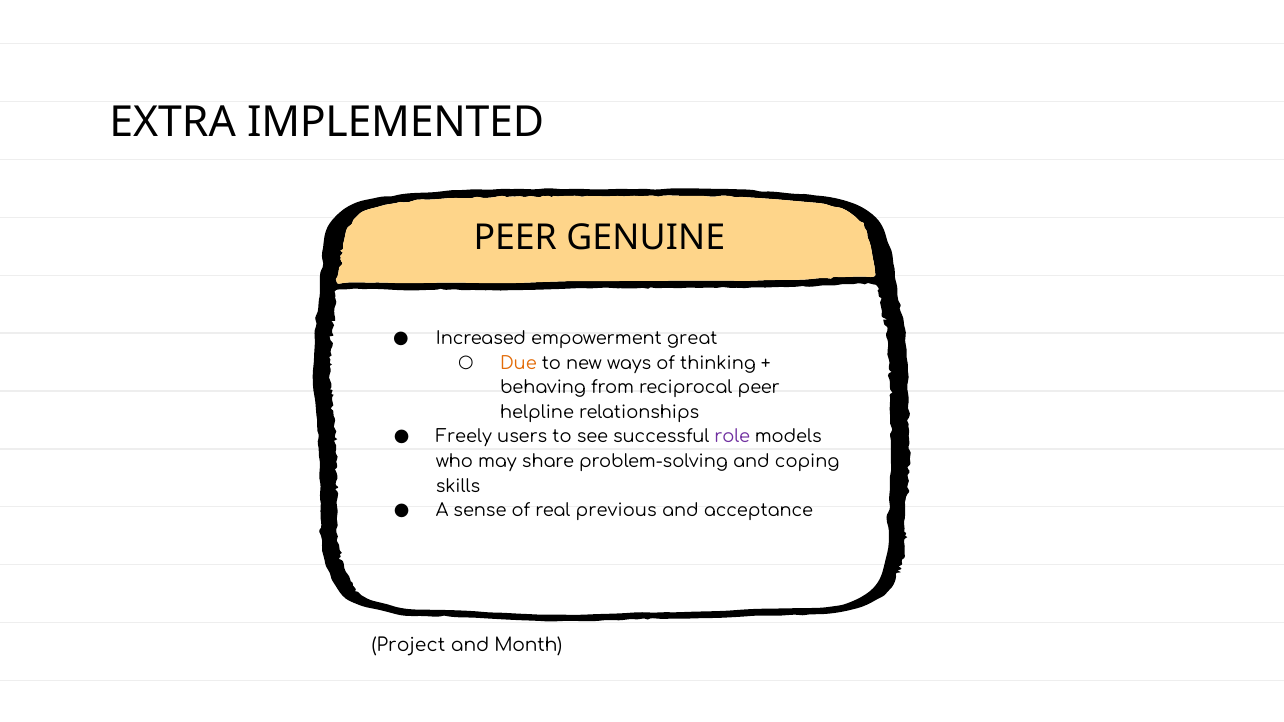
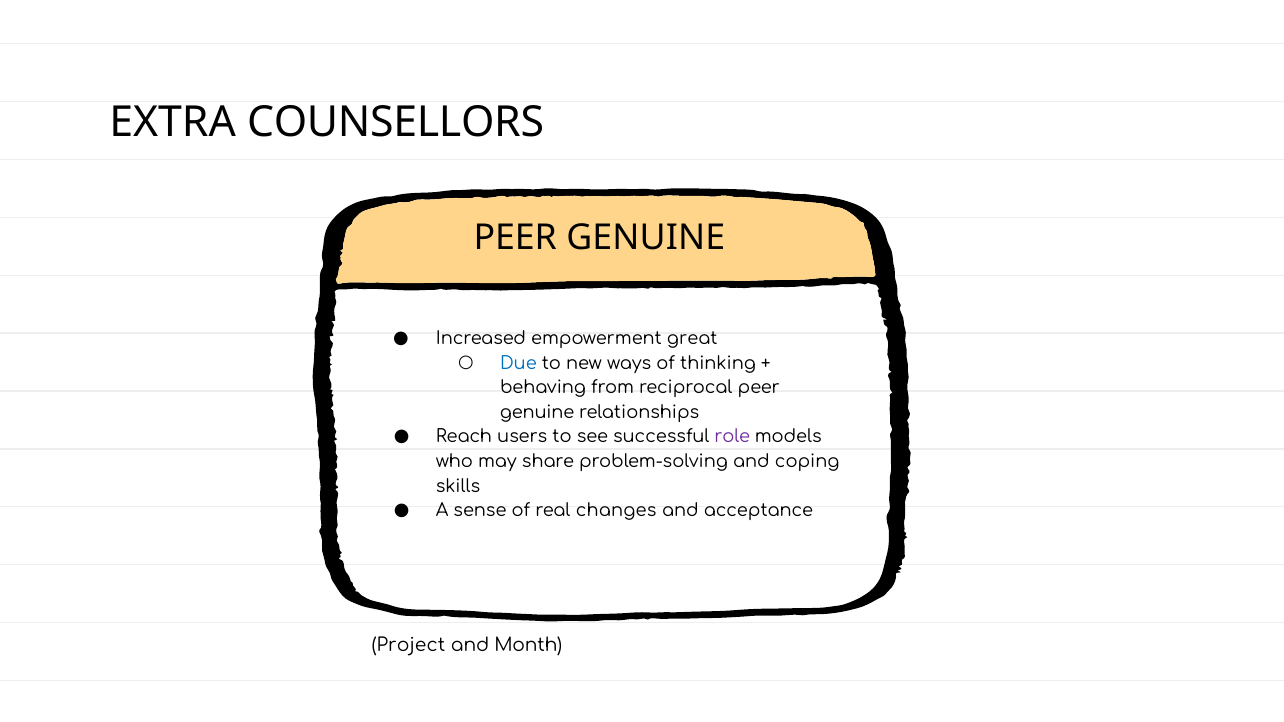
IMPLEMENTED: IMPLEMENTED -> COUNSELLORS
Due colour: orange -> blue
helpline at (537, 413): helpline -> genuine
Freely: Freely -> Reach
previous: previous -> changes
